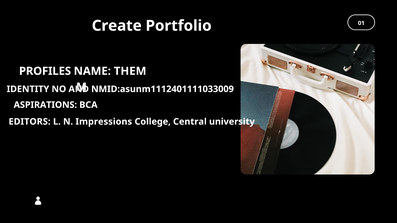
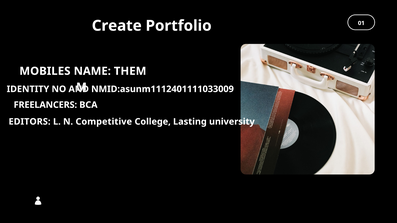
PROFILES: PROFILES -> MOBILES
ASPIRATIONS: ASPIRATIONS -> FREELANCERS
Impressions: Impressions -> Competitive
Central: Central -> Lasting
